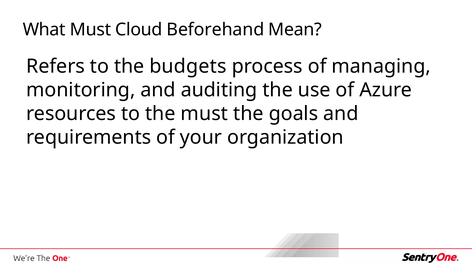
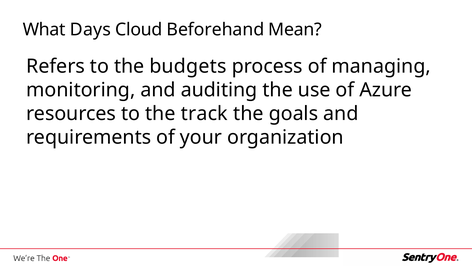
What Must: Must -> Days
the must: must -> track
